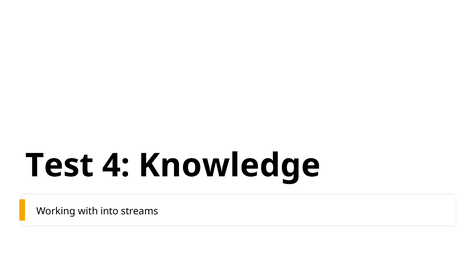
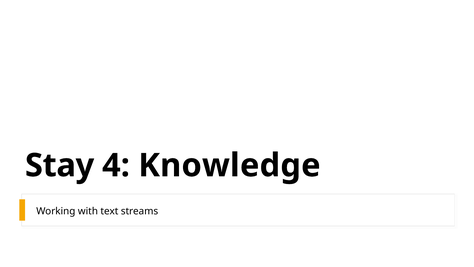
Test: Test -> Stay
into: into -> text
